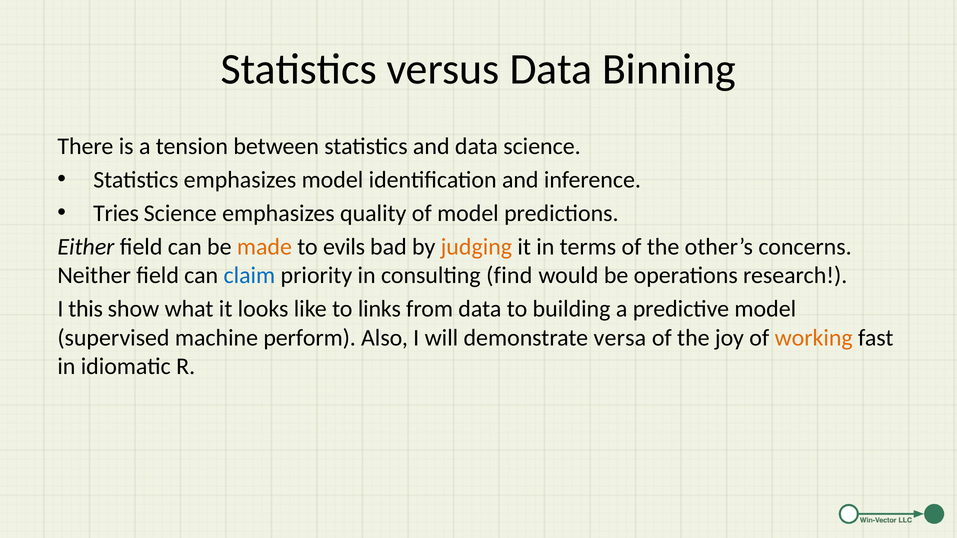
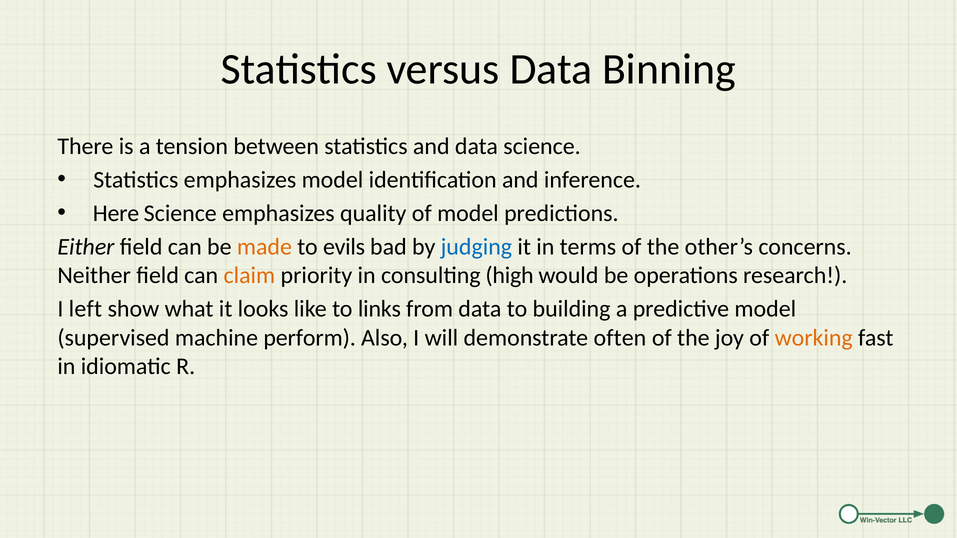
Tries: Tries -> Here
judging colour: orange -> blue
claim colour: blue -> orange
find: find -> high
this: this -> left
versa: versa -> often
